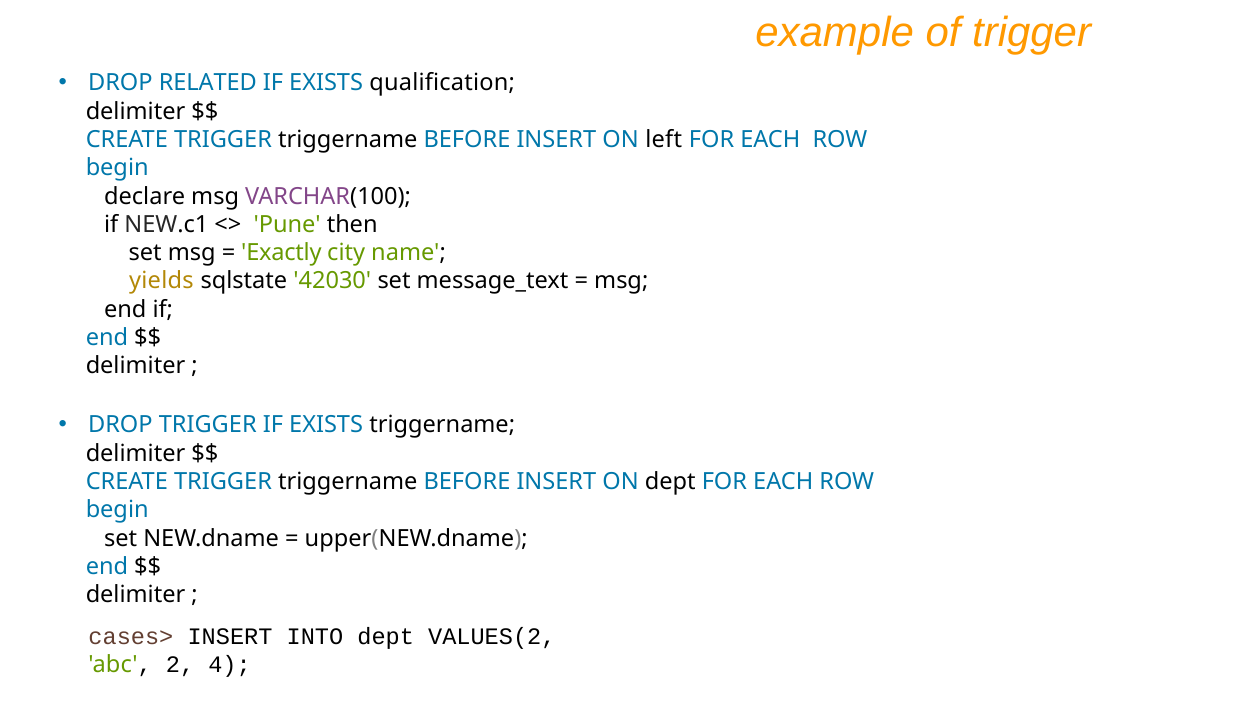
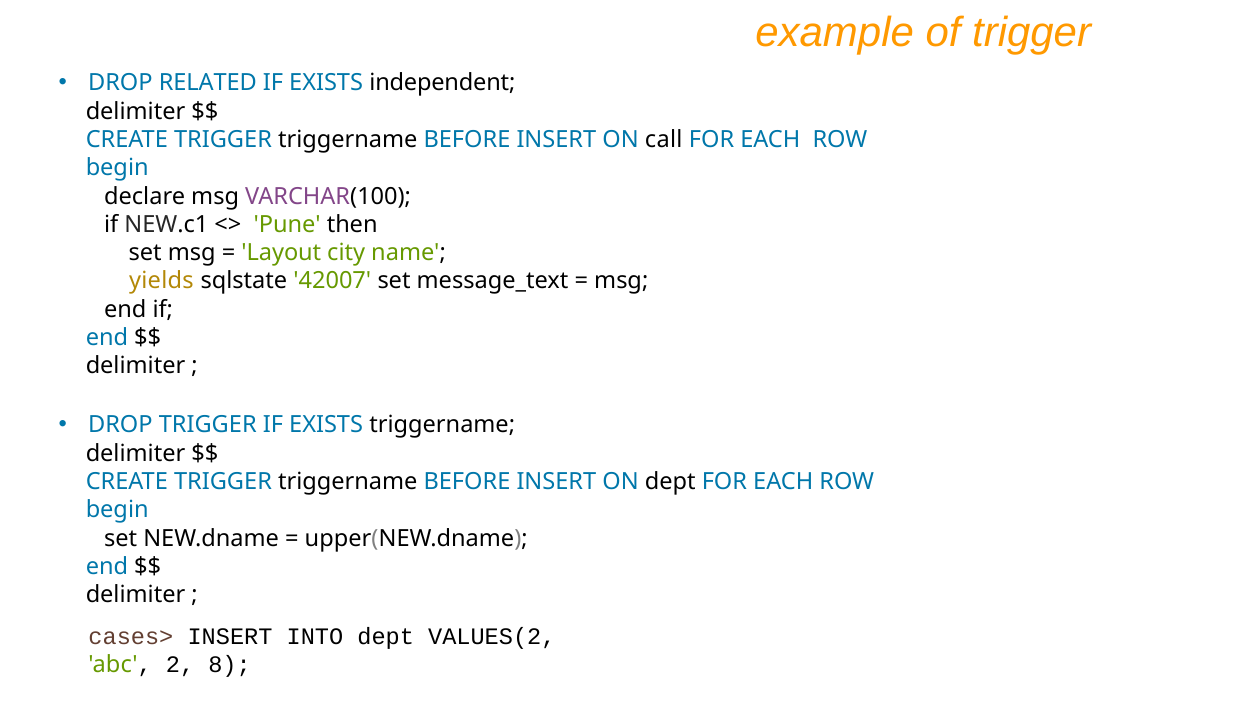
qualification: qualification -> independent
left: left -> call
Exactly: Exactly -> Layout
42030: 42030 -> 42007
4: 4 -> 8
